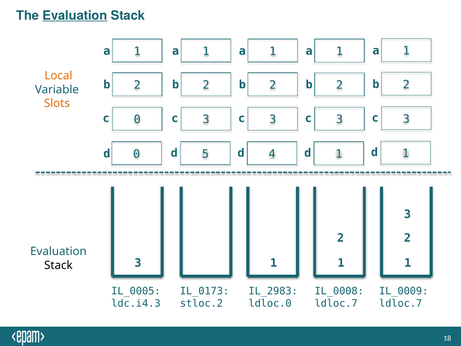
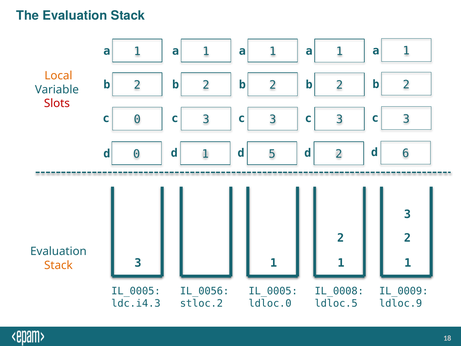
Evaluation at (75, 15) underline: present -> none
Slots colour: orange -> red
4: 4 -> 5
1 at (339, 154): 1 -> 2
1 at (406, 153): 1 -> 6
0 5: 5 -> 1
Stack at (58, 265) colour: black -> orange
IL_0173: IL_0173 -> IL_0056
IL_2983 at (273, 291): IL_2983 -> IL_0005
ldloc.7 at (336, 303): ldloc.7 -> ldloc.5
ldloc.7 at (401, 303): ldloc.7 -> ldloc.9
